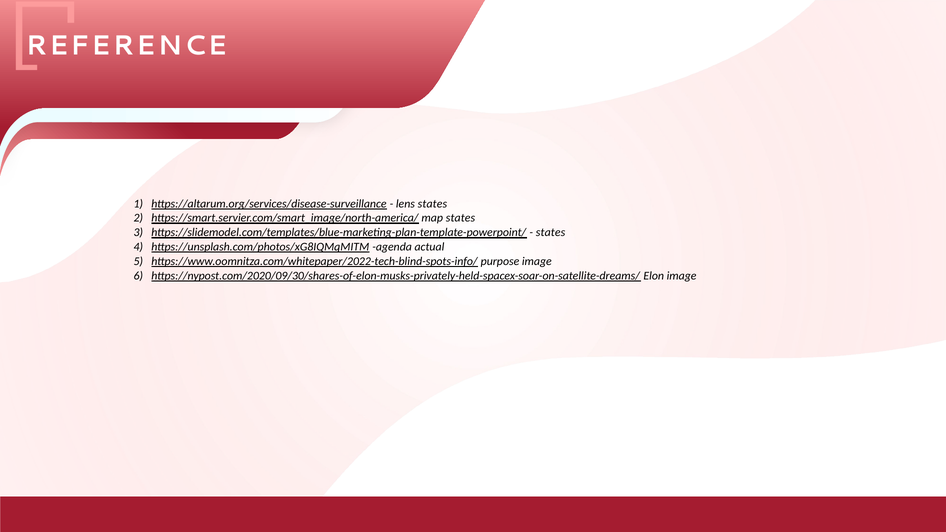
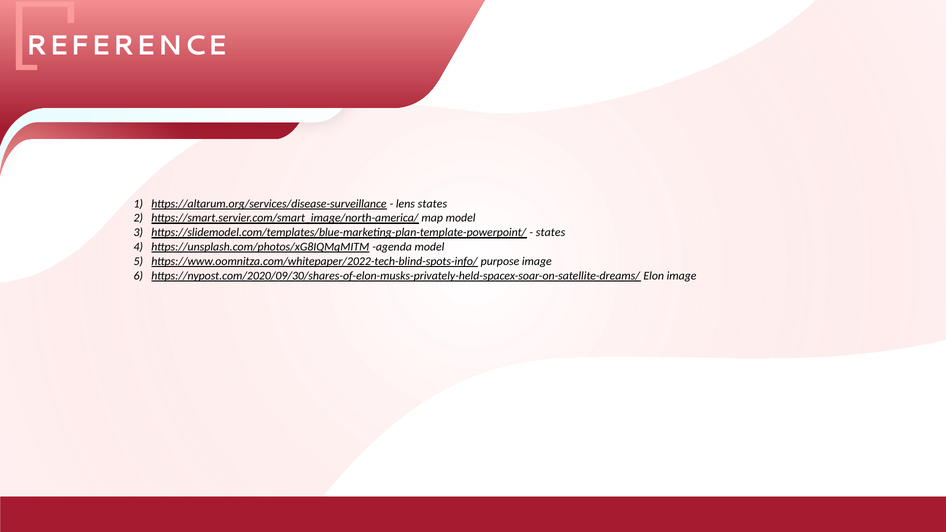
map states: states -> model
agenda actual: actual -> model
